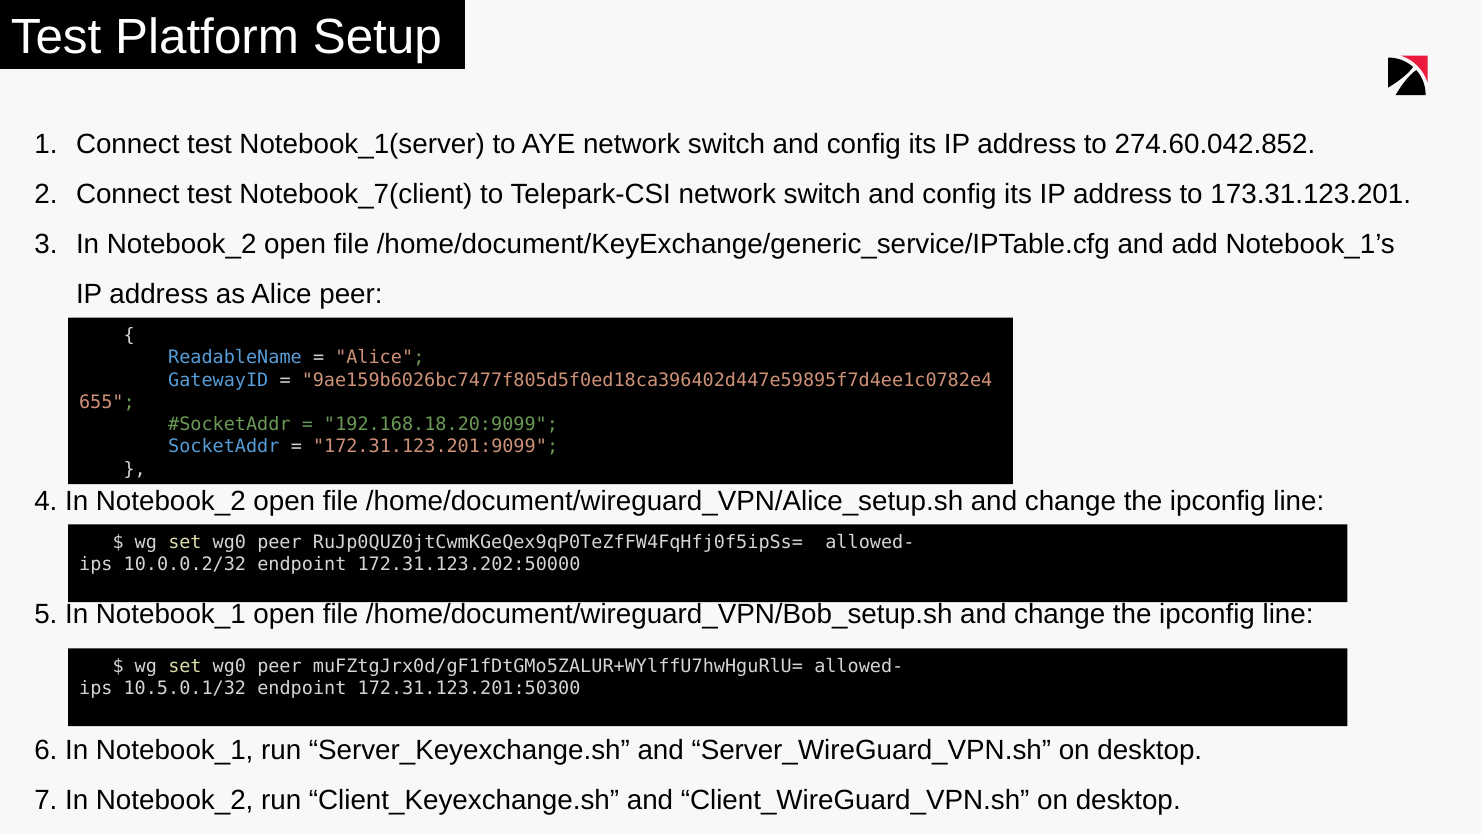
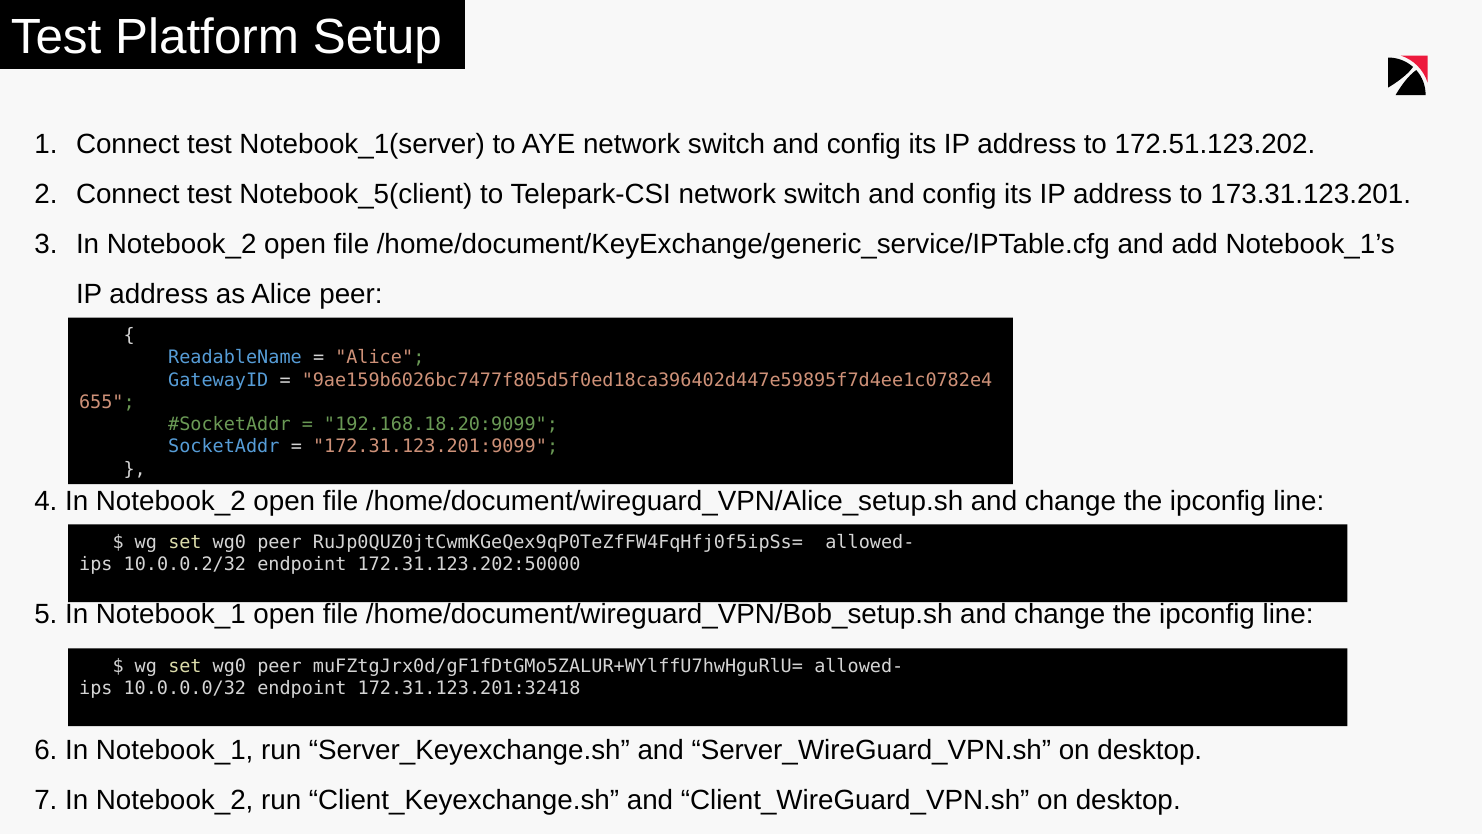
274.60.042.852: 274.60.042.852 -> 172.51.123.202
Notebook_7(client: Notebook_7(client -> Notebook_5(client
10.5.0.1/32: 10.5.0.1/32 -> 10.0.0.0/32
172.31.123.201:50300: 172.31.123.201:50300 -> 172.31.123.201:32418
